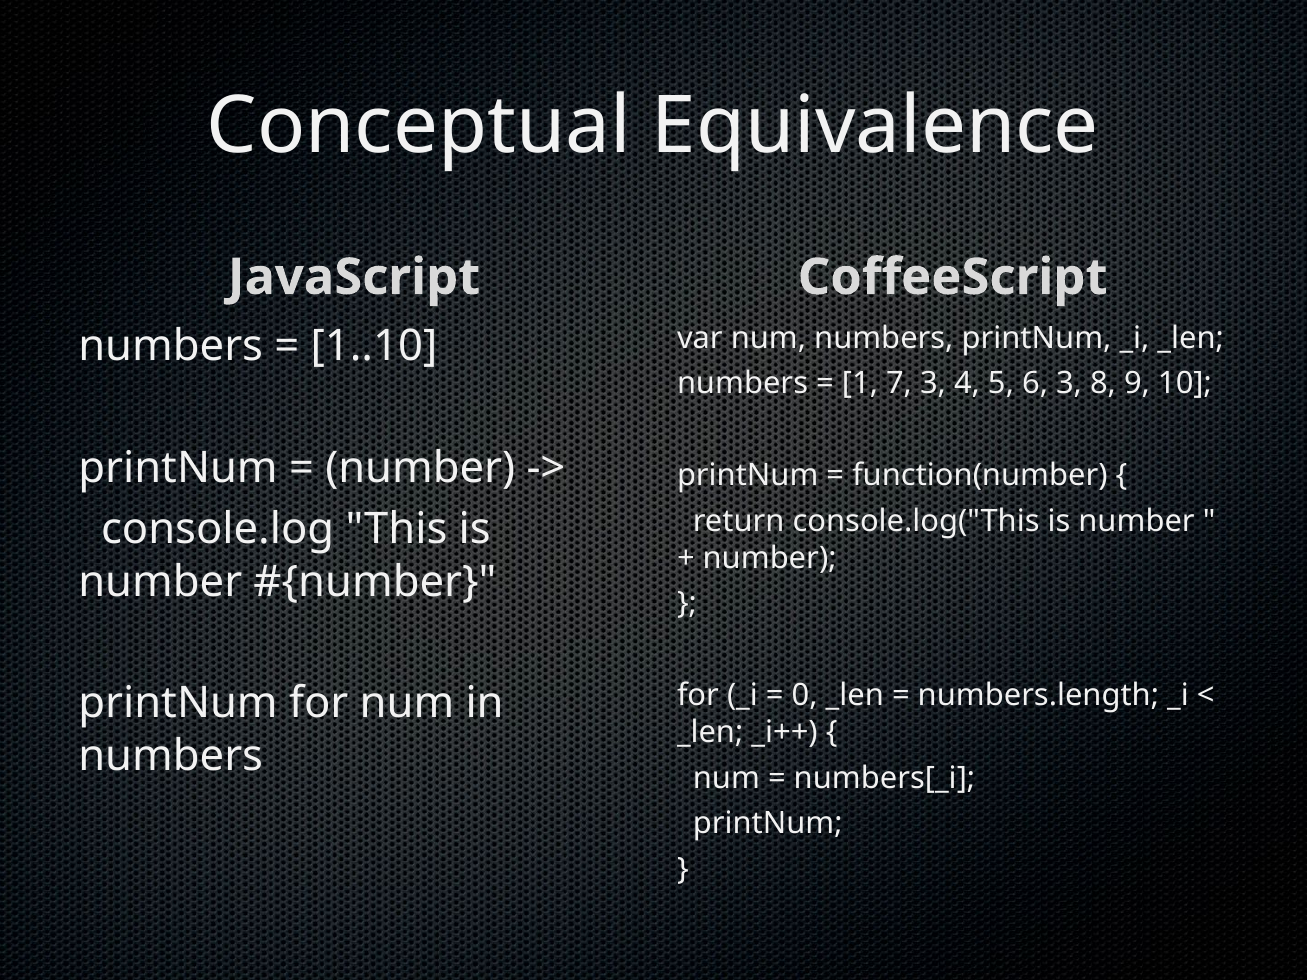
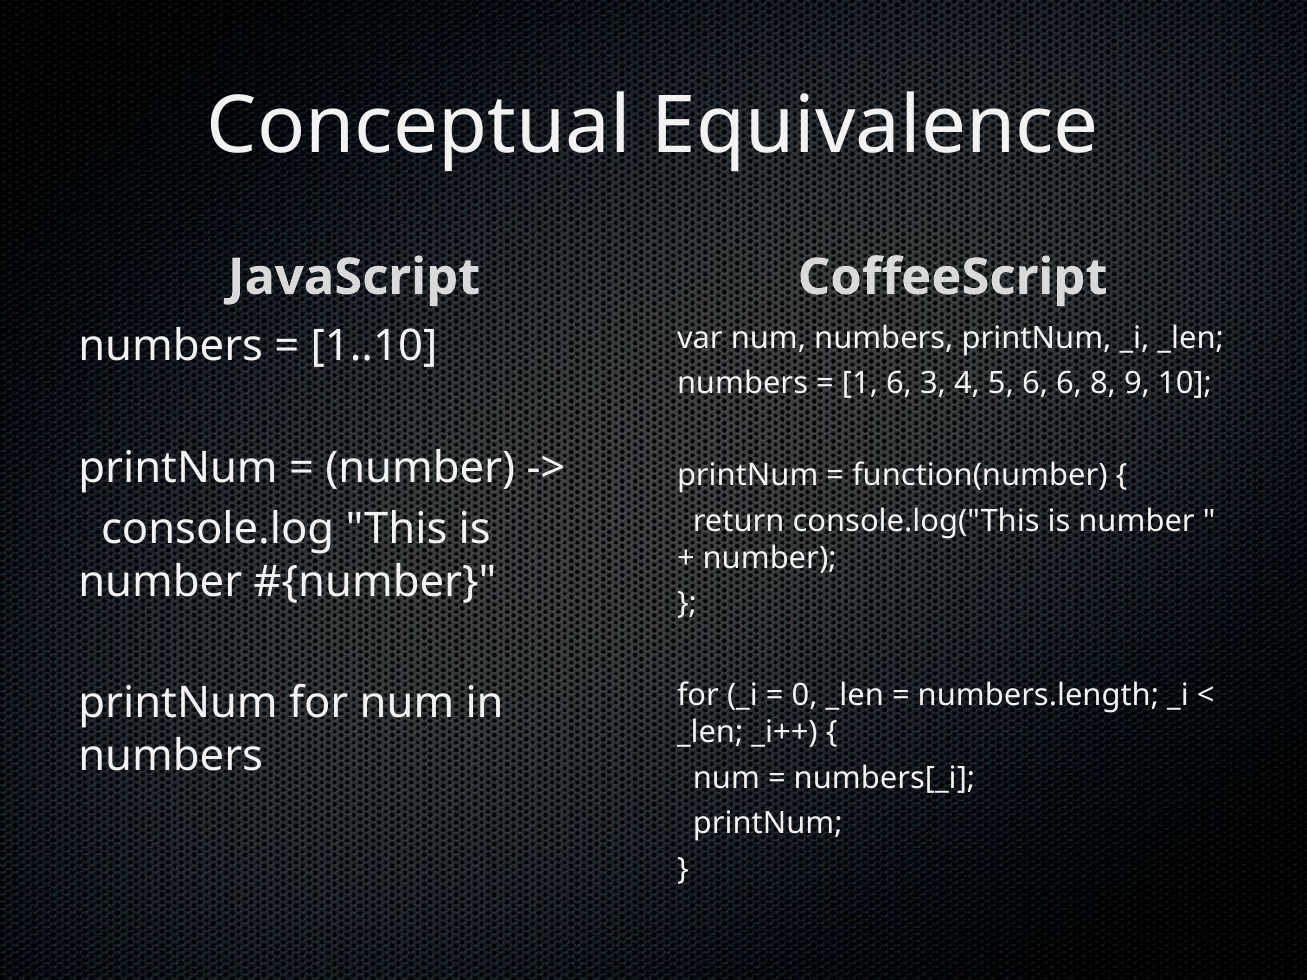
1 7: 7 -> 6
6 3: 3 -> 6
